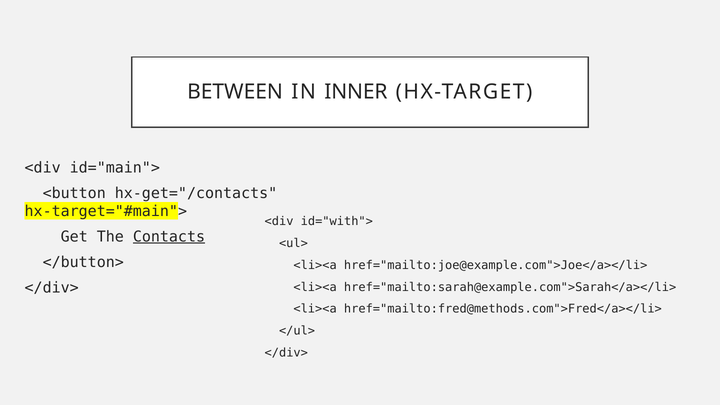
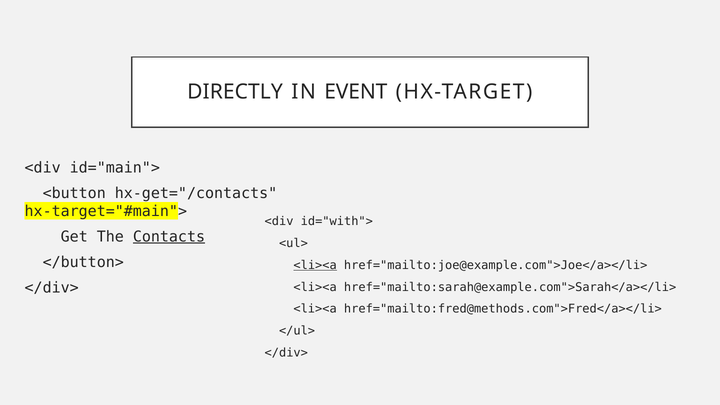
BETWEEN: BETWEEN -> DIRECTLY
INNER: INNER -> EVENT
<li><a at (315, 265) underline: none -> present
